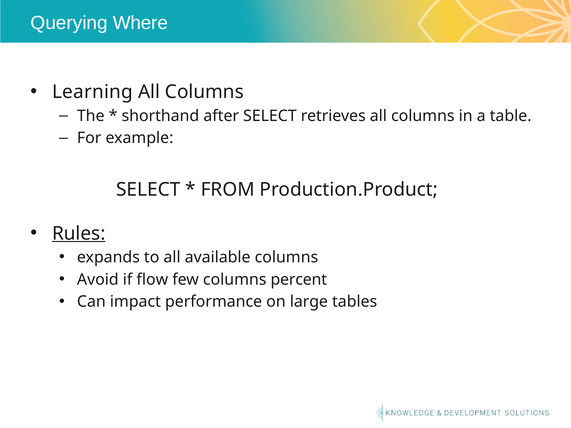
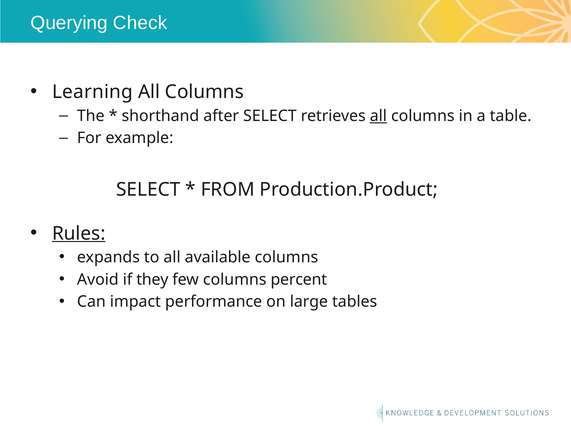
Where: Where -> Check
all at (378, 116) underline: none -> present
flow: flow -> they
